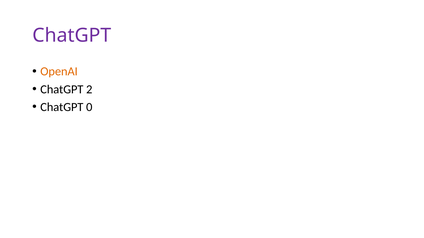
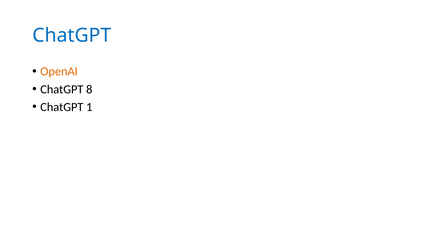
ChatGPT at (72, 36) colour: purple -> blue
2: 2 -> 8
0: 0 -> 1
